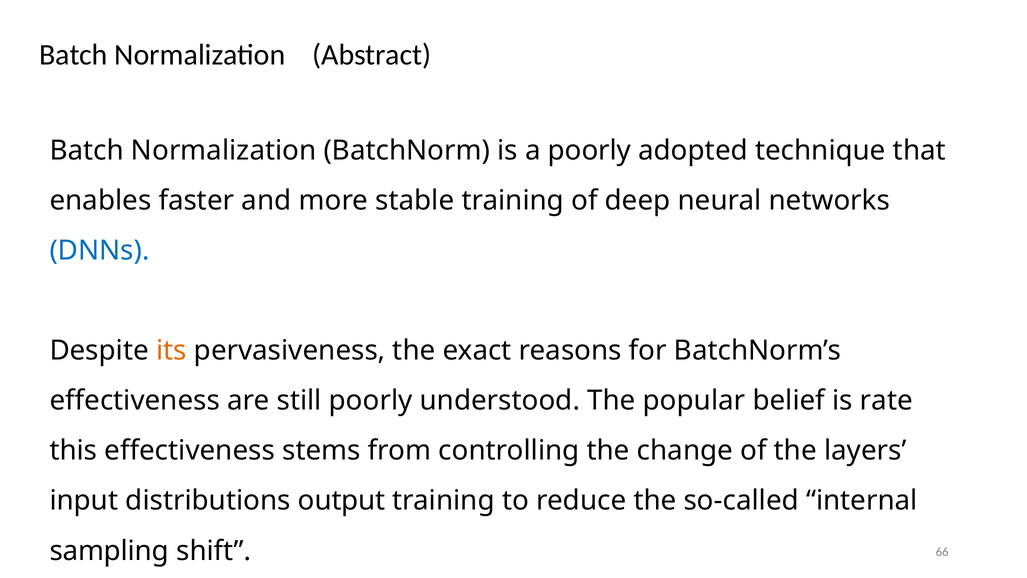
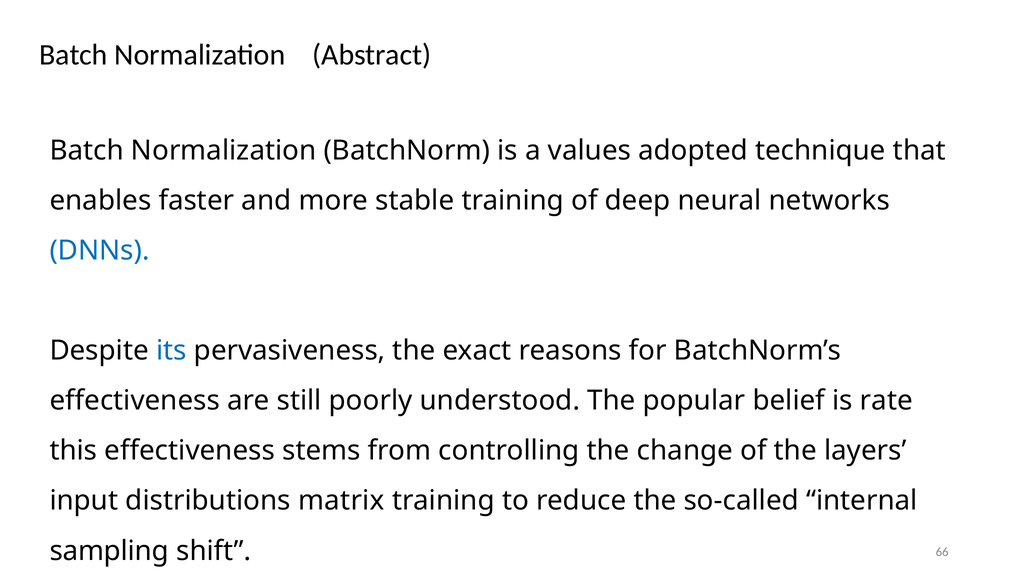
a poorly: poorly -> values
its colour: orange -> blue
output: output -> matrix
